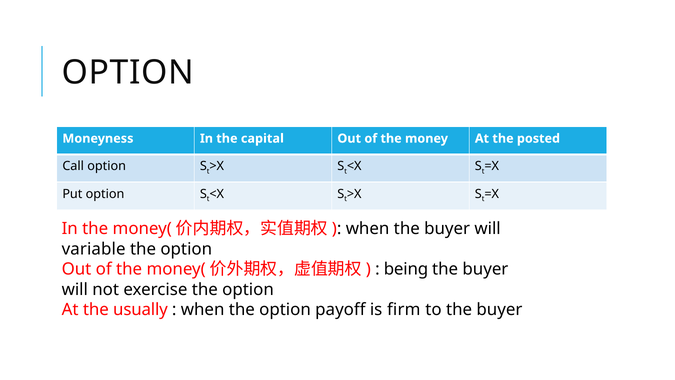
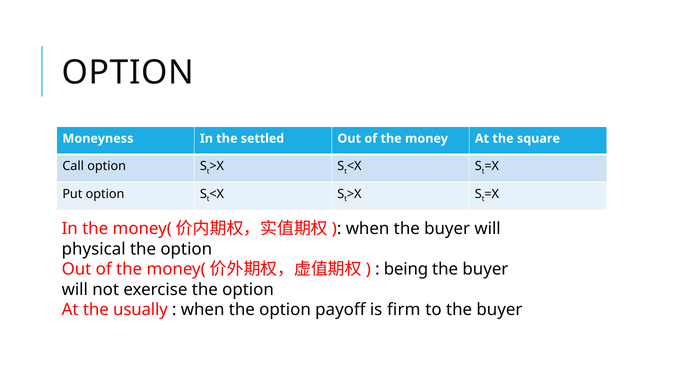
capital: capital -> settled
posted: posted -> square
variable: variable -> physical
